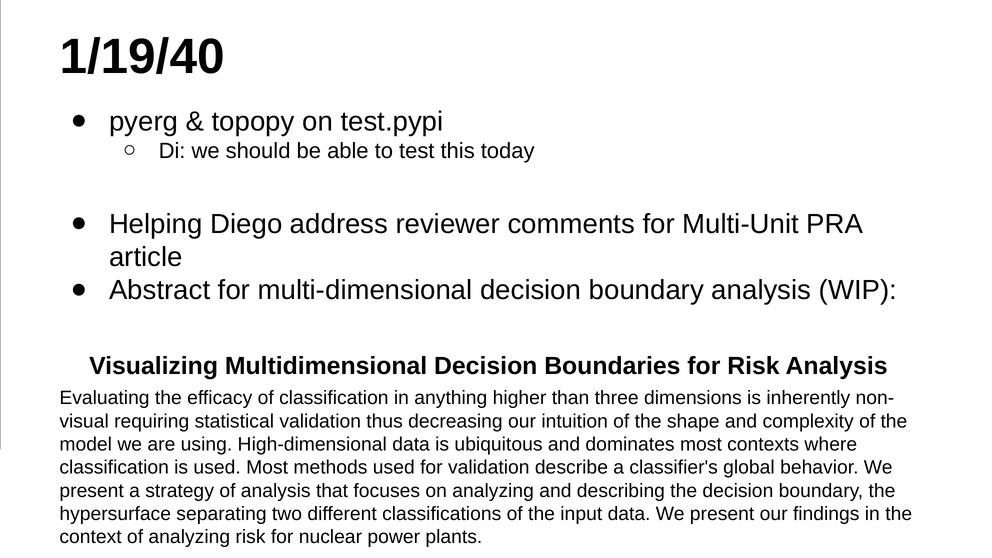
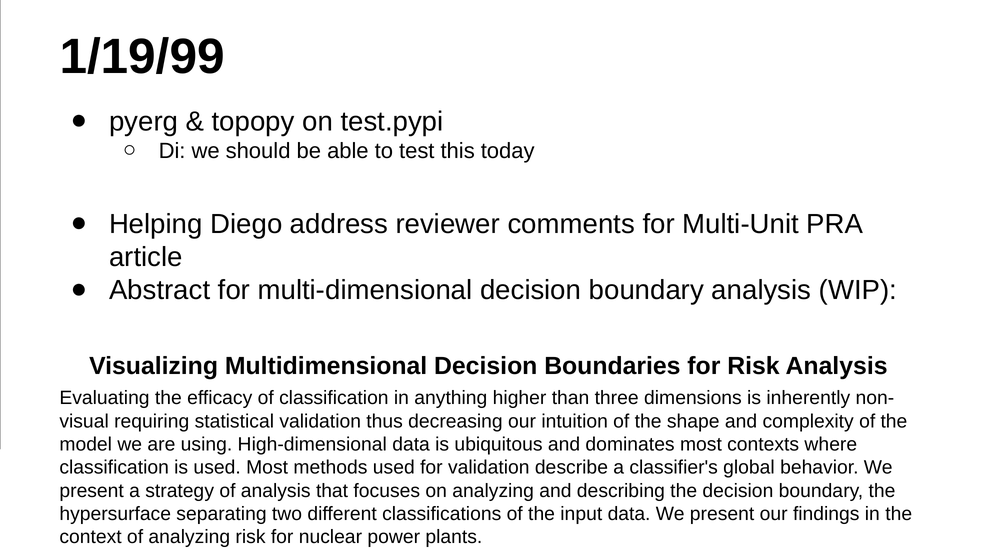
1/19/40: 1/19/40 -> 1/19/99
